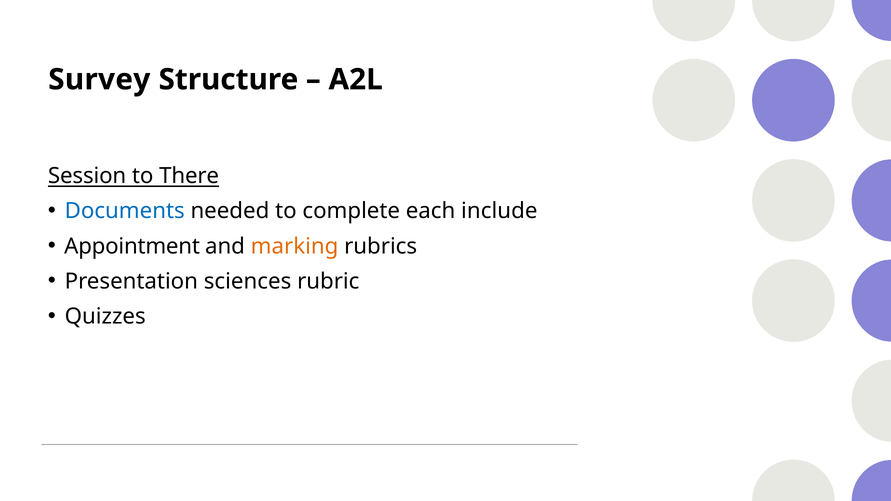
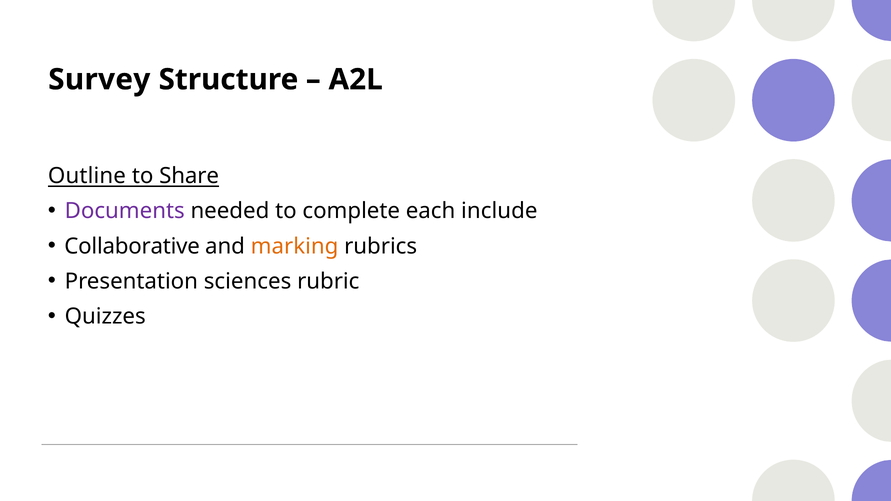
Session: Session -> Outline
There: There -> Share
Documents colour: blue -> purple
Appointment: Appointment -> Collaborative
